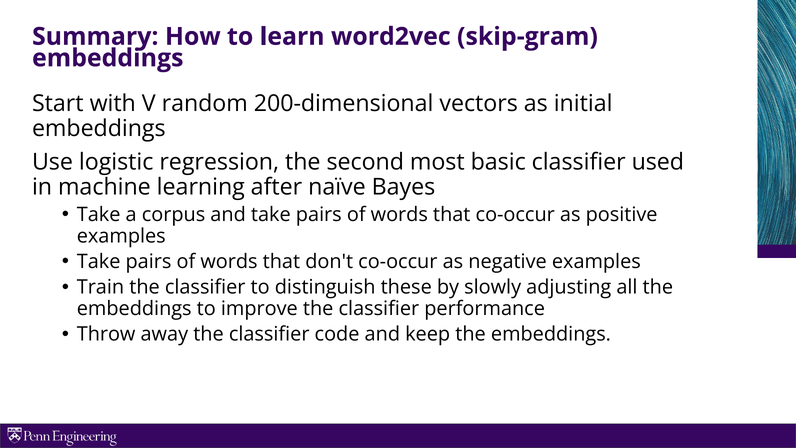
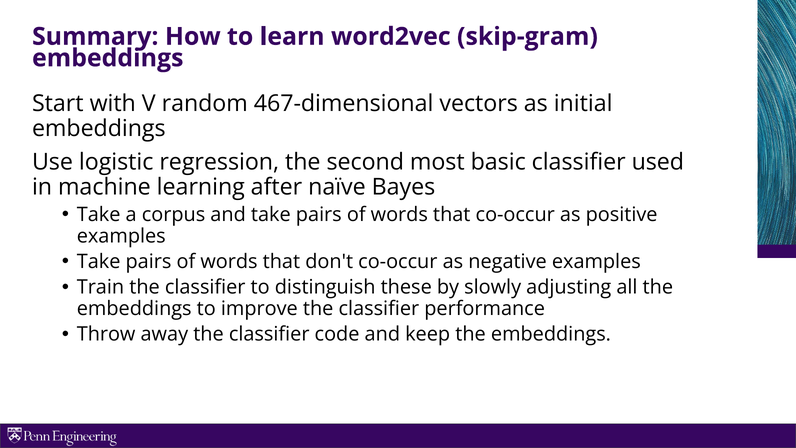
200-dimensional: 200-dimensional -> 467-dimensional
